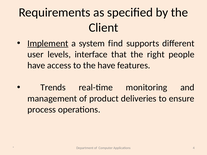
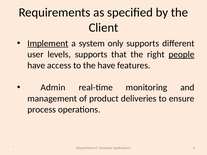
find: find -> only
levels interface: interface -> supports
people underline: none -> present
Trends: Trends -> Admin
